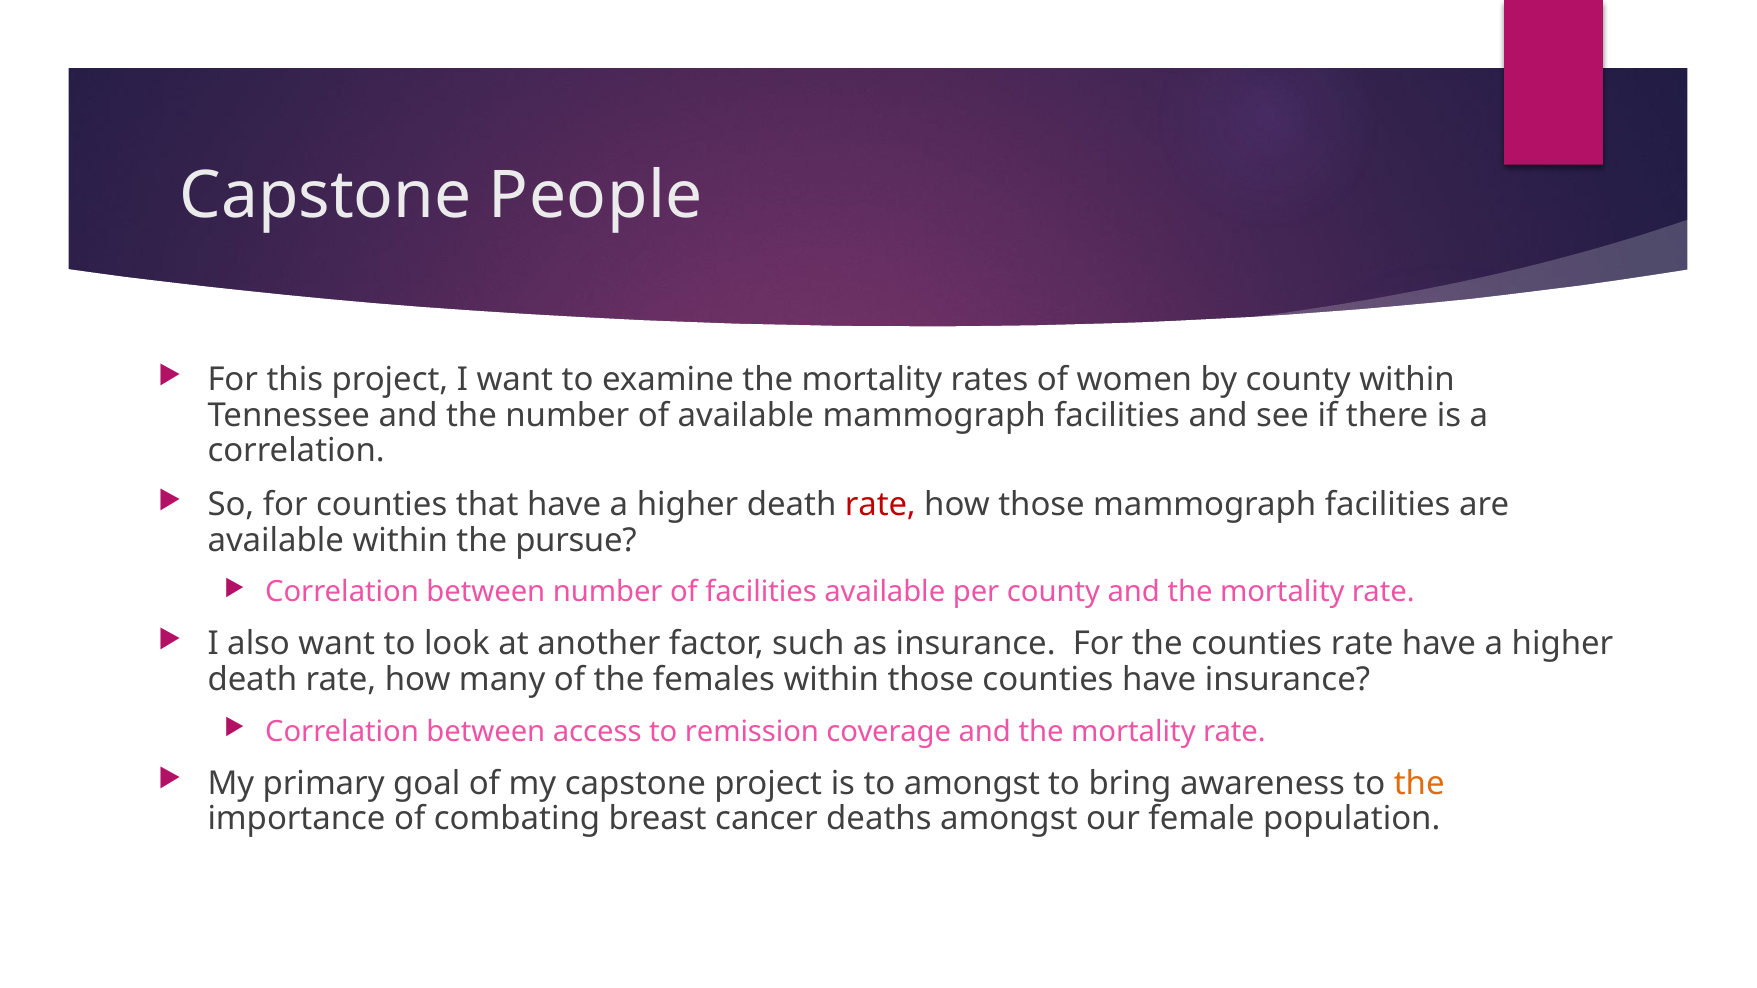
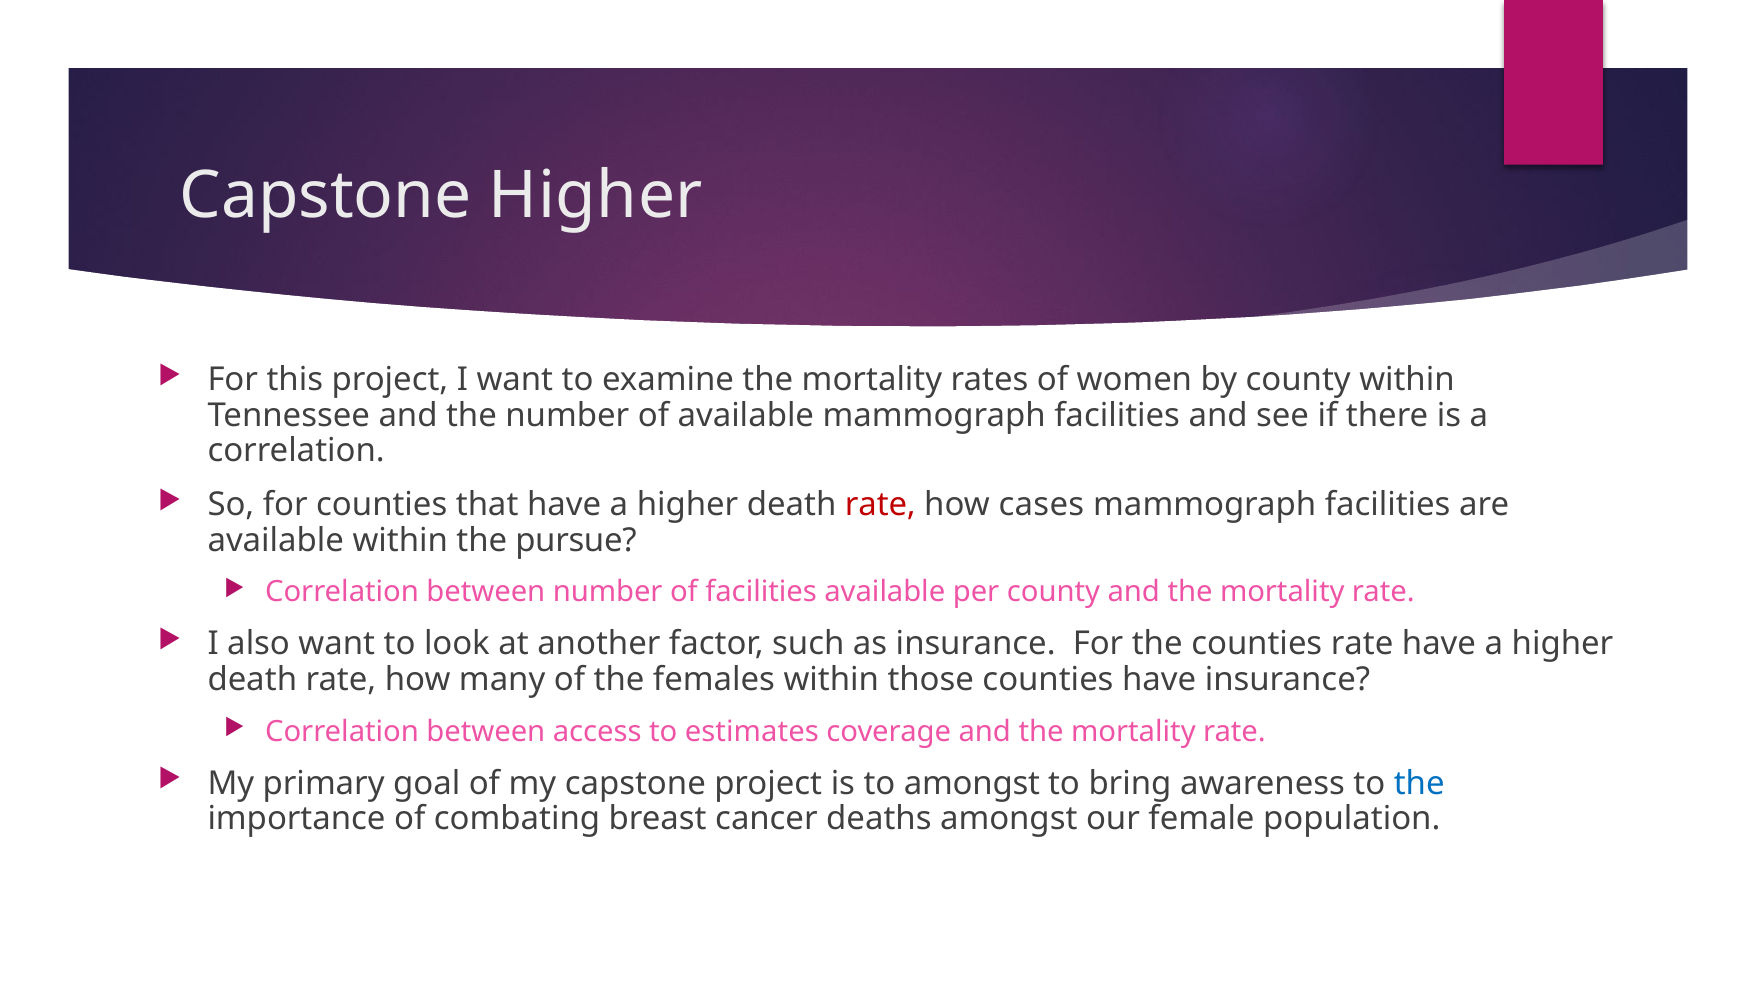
Capstone People: People -> Higher
how those: those -> cases
remission: remission -> estimates
the at (1419, 784) colour: orange -> blue
